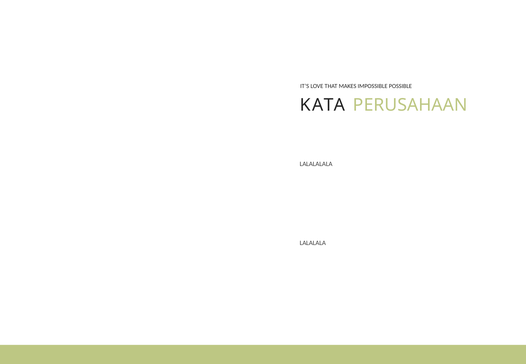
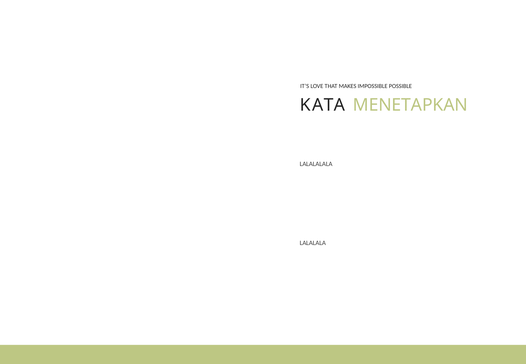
PERUSAHAAN: PERUSAHAAN -> MENETAPKAN
